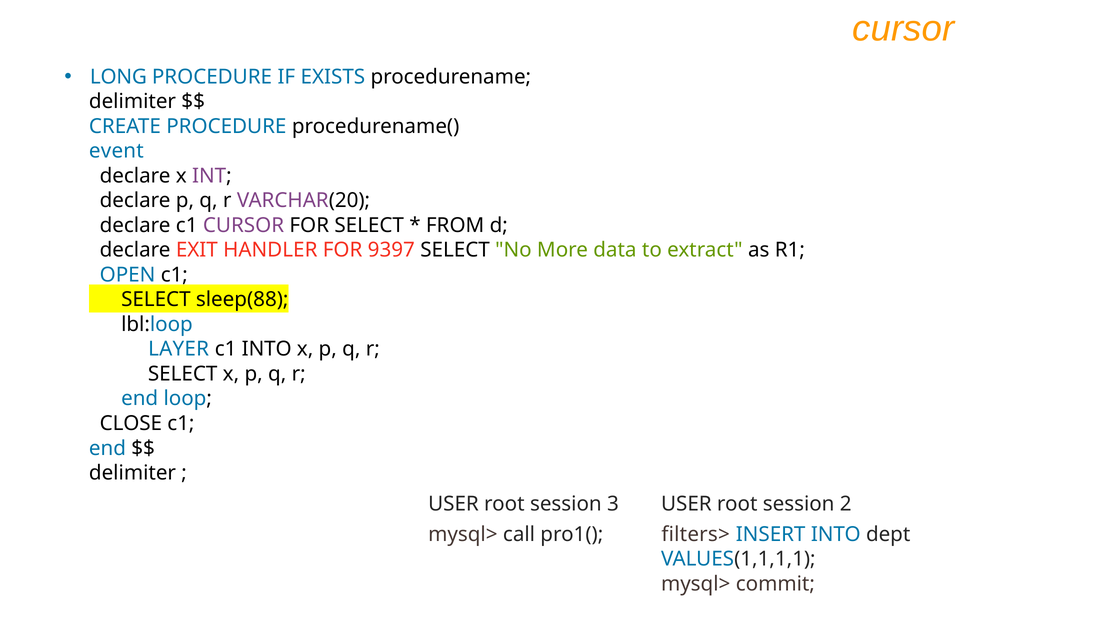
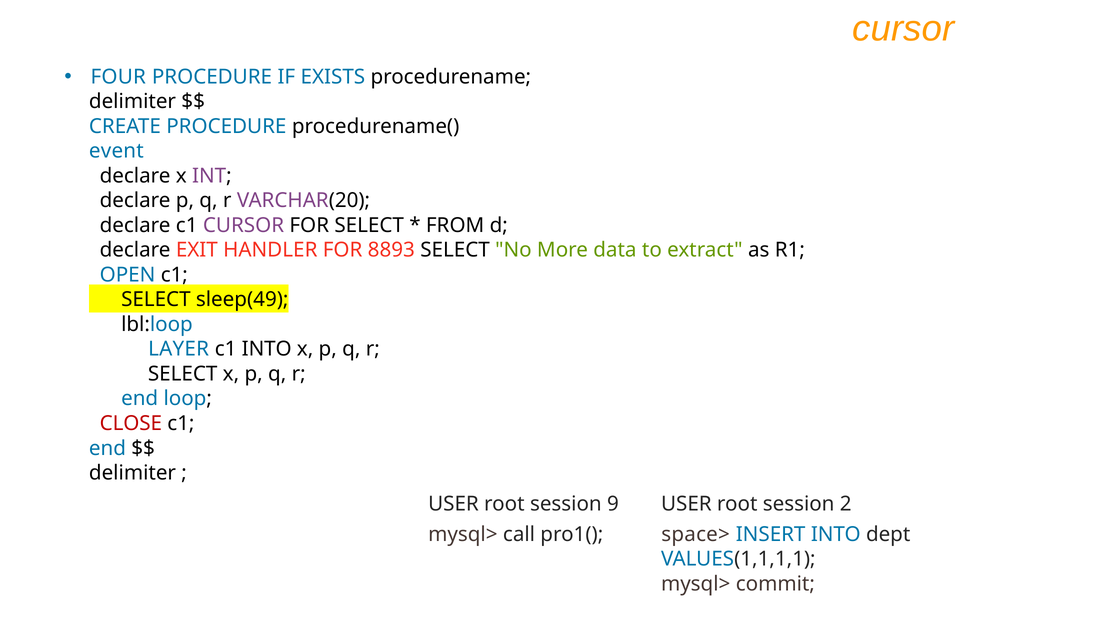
LONG: LONG -> FOUR
9397: 9397 -> 8893
sleep(88: sleep(88 -> sleep(49
CLOSE colour: black -> red
3: 3 -> 9
filters>: filters> -> space>
